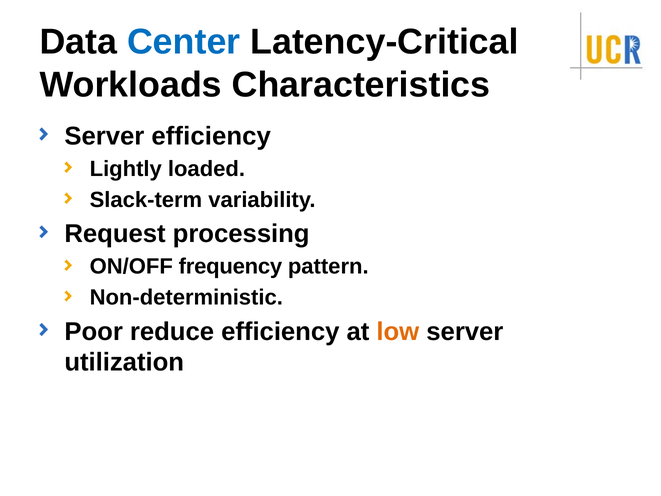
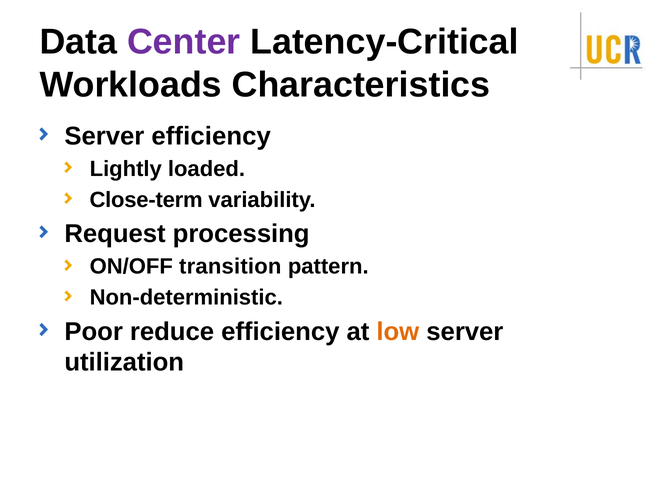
Center colour: blue -> purple
Slack-term: Slack-term -> Close-term
frequency: frequency -> transition
